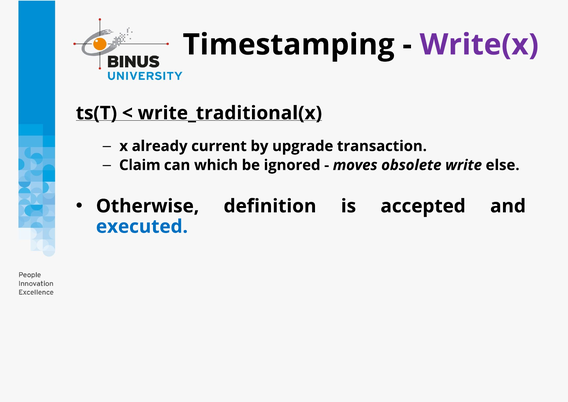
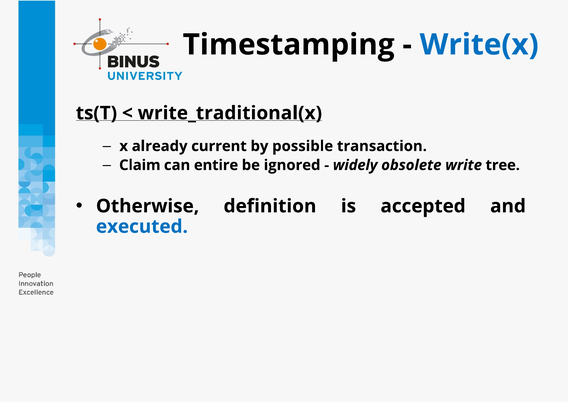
Write(x colour: purple -> blue
upgrade: upgrade -> possible
which: which -> entire
moves: moves -> widely
else: else -> tree
